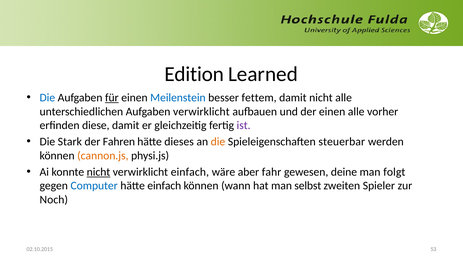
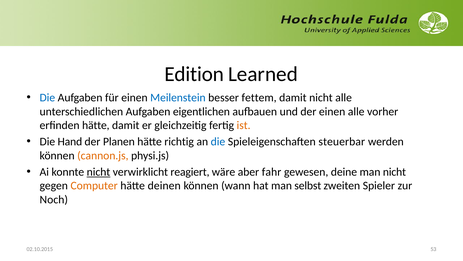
für underline: present -> none
Aufgaben verwirklicht: verwirklicht -> eigentlichen
erfinden diese: diese -> hätte
ist colour: purple -> orange
Stark: Stark -> Hand
Fahren: Fahren -> Planen
dieses: dieses -> richtig
die at (218, 141) colour: orange -> blue
verwirklicht einfach: einfach -> reagiert
man folgt: folgt -> nicht
Computer colour: blue -> orange
hätte einfach: einfach -> deinen
